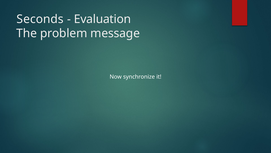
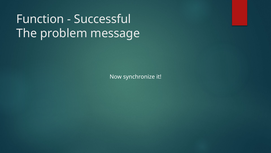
Seconds: Seconds -> Function
Evaluation: Evaluation -> Successful
